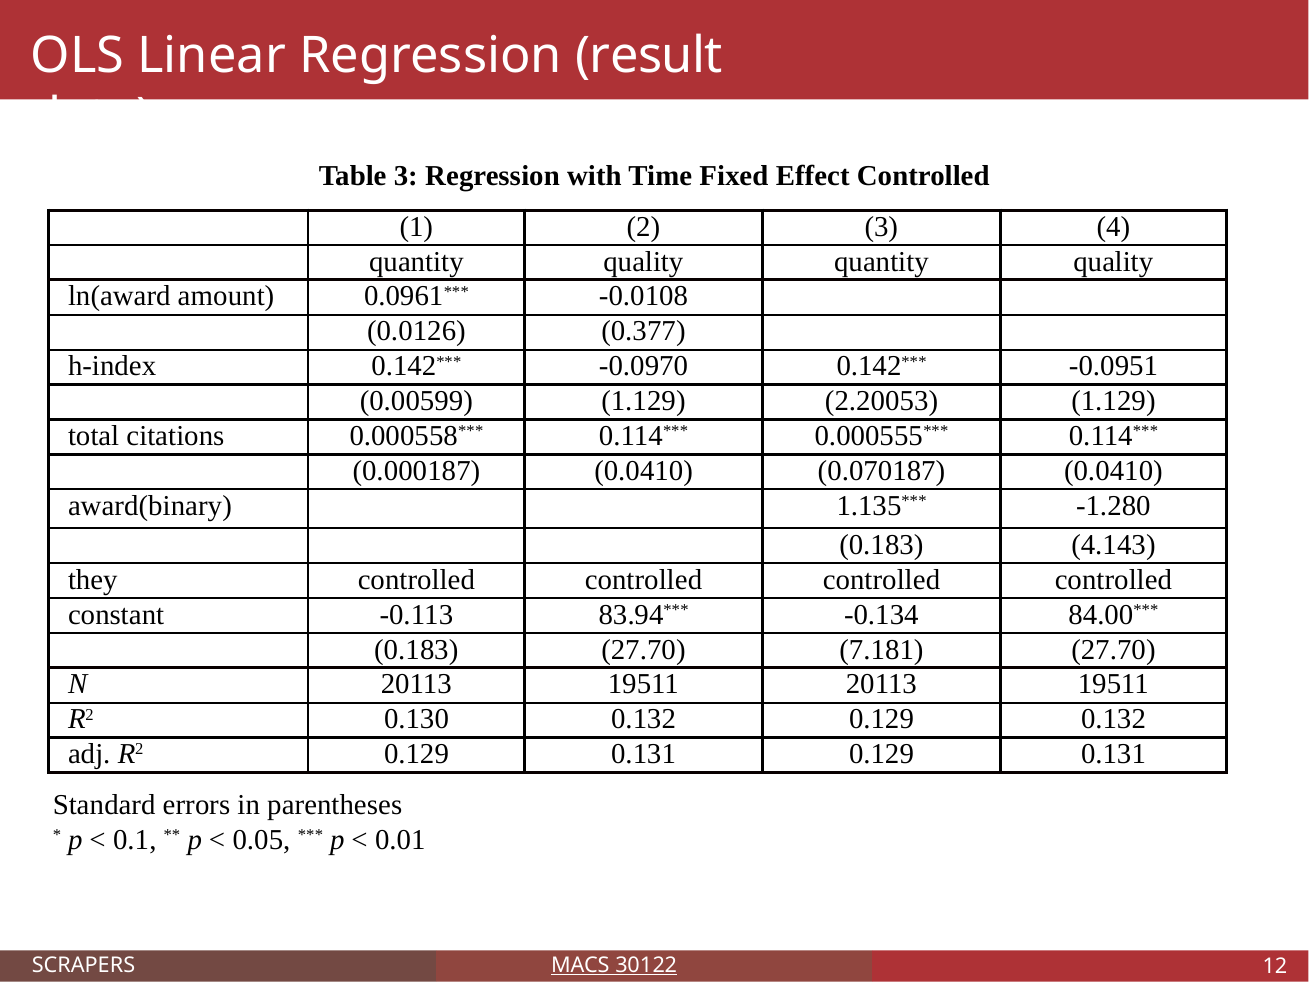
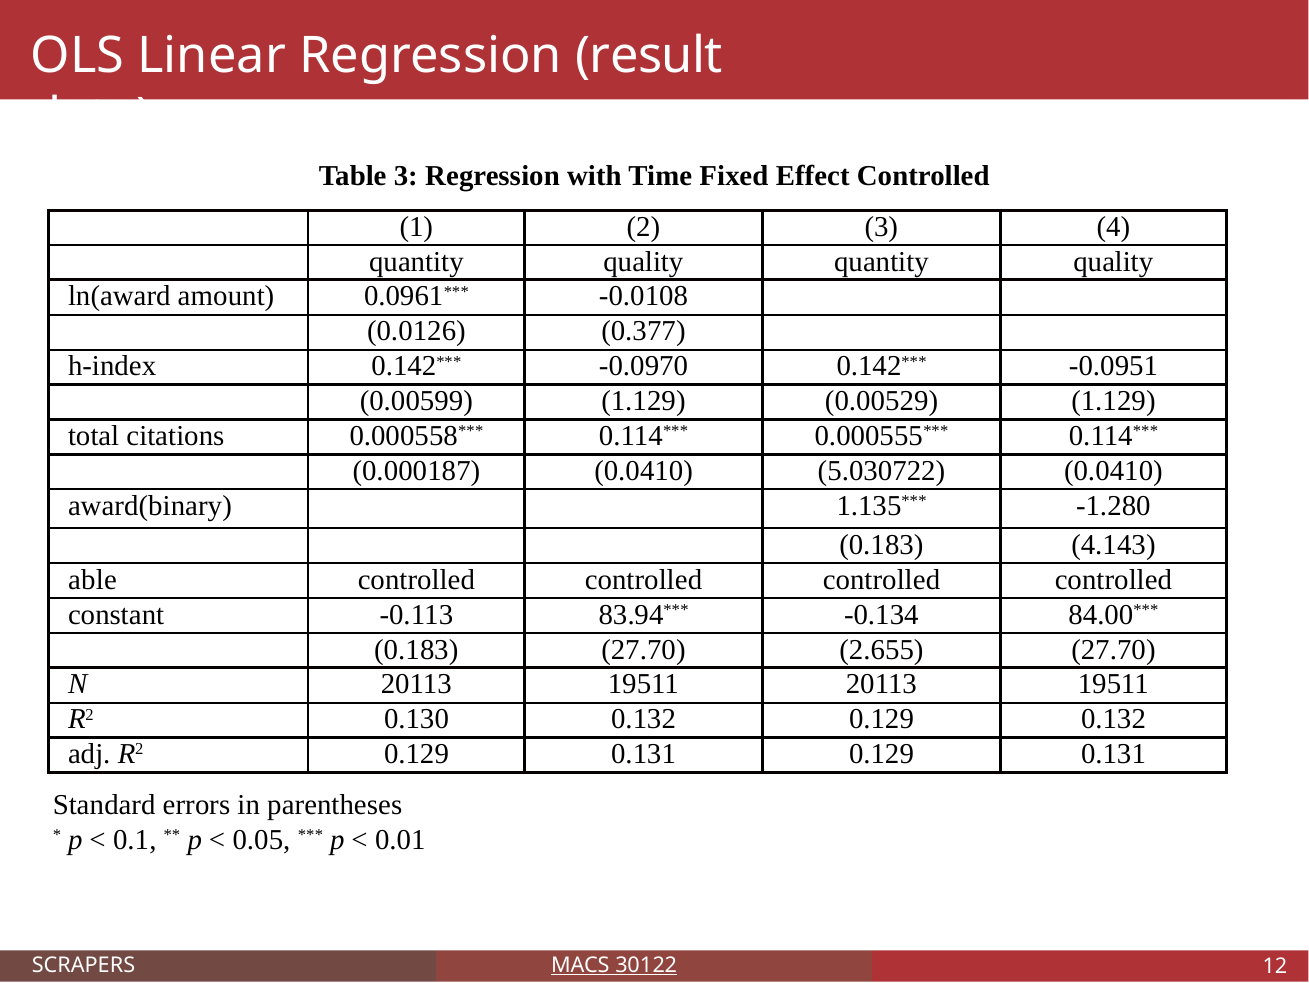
2.20053: 2.20053 -> 0.00529
0.070187: 0.070187 -> 5.030722
they: they -> able
7.181: 7.181 -> 2.655
